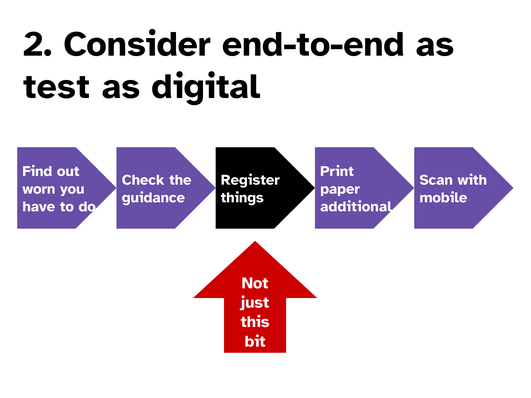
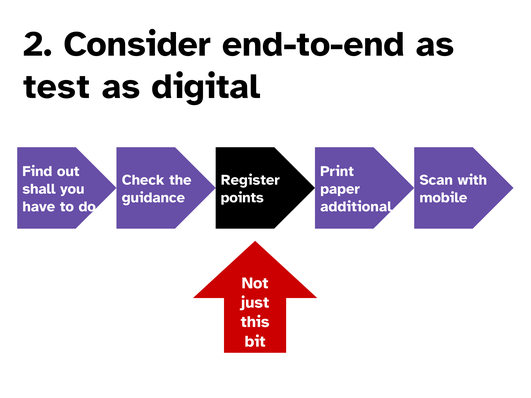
worn: worn -> shall
things: things -> points
